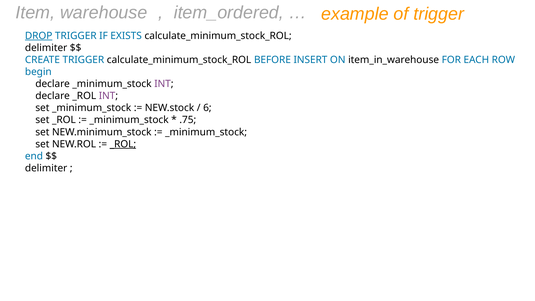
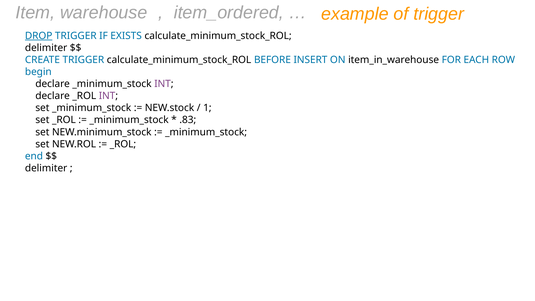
6: 6 -> 1
.75: .75 -> .83
_ROL at (123, 144) underline: present -> none
